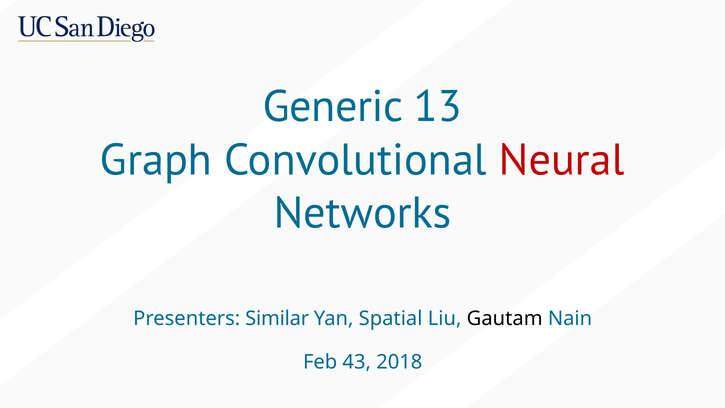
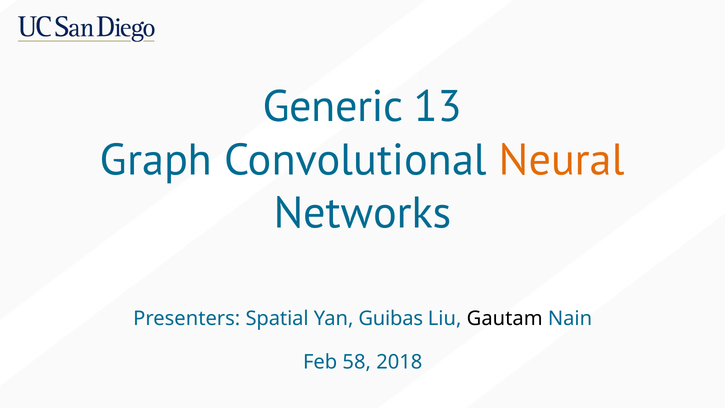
Neural colour: red -> orange
Similar: Similar -> Spatial
Spatial: Spatial -> Guibas
43: 43 -> 58
